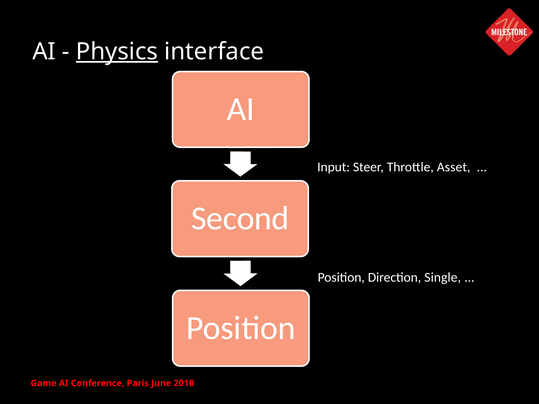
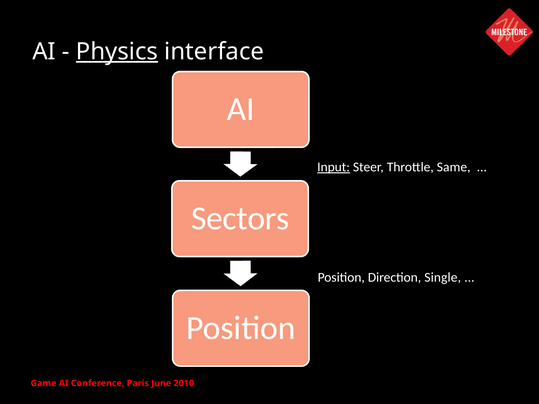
Input underline: none -> present
Asset: Asset -> Same
Second: Second -> Sectors
